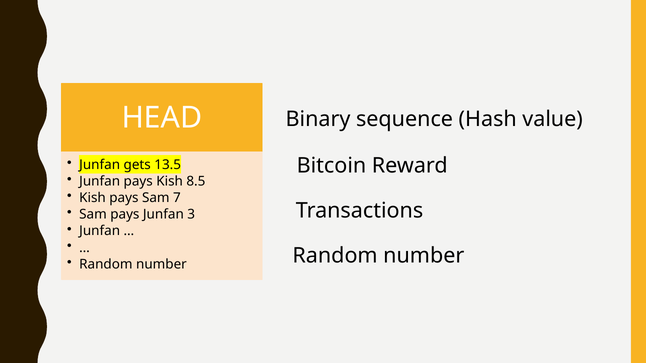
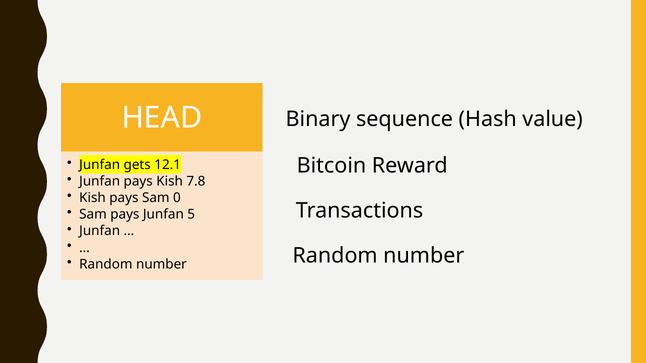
13.5: 13.5 -> 12.1
8.5: 8.5 -> 7.8
7: 7 -> 0
3: 3 -> 5
